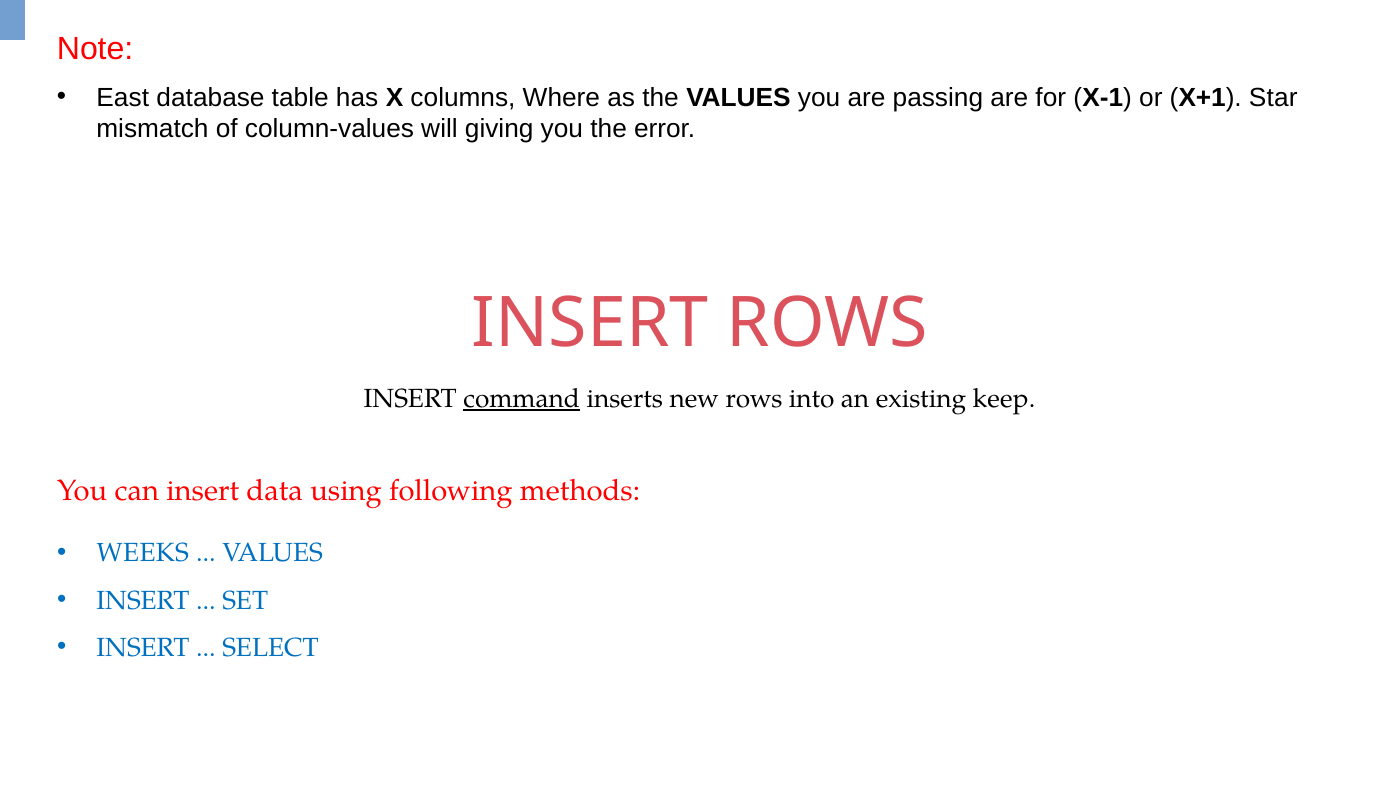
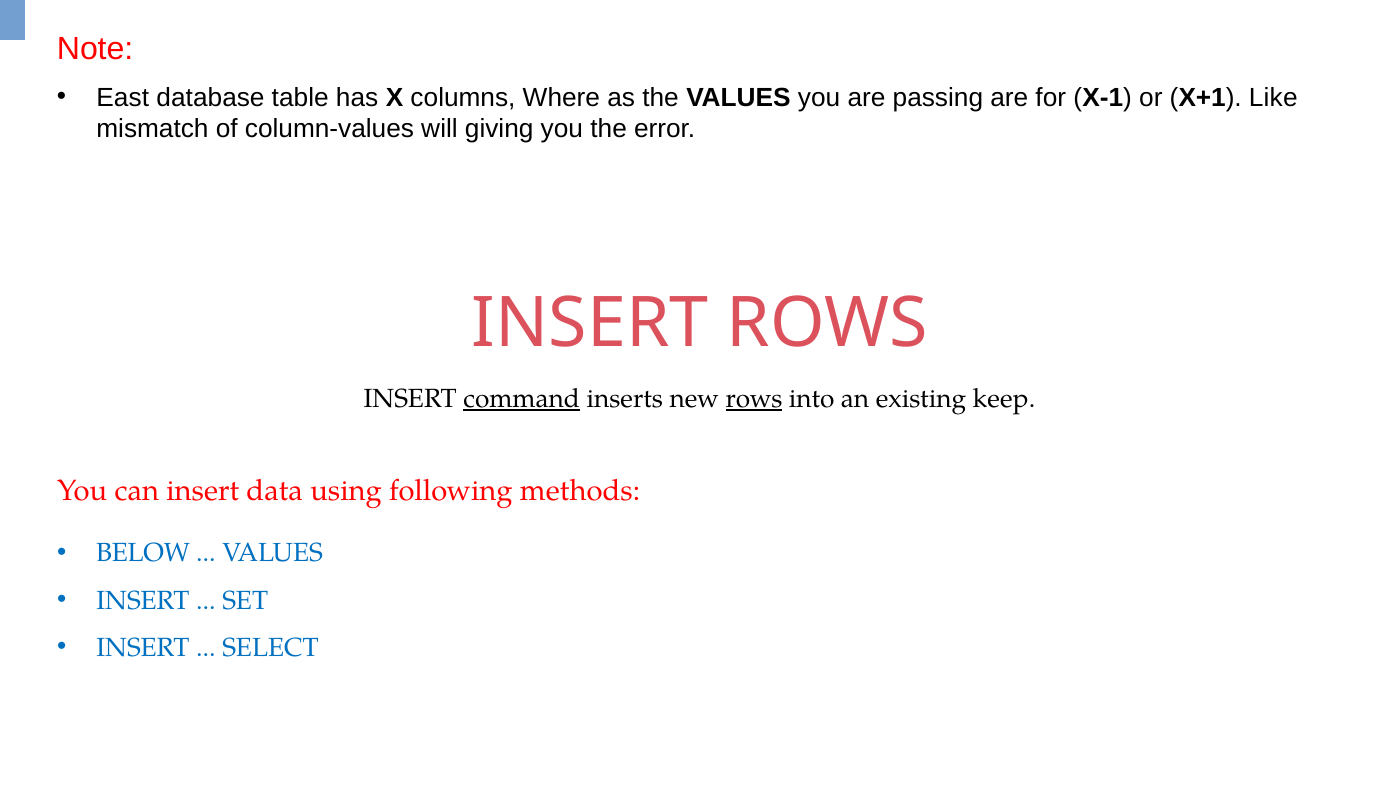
Star: Star -> Like
rows at (754, 399) underline: none -> present
WEEKS: WEEKS -> BELOW
